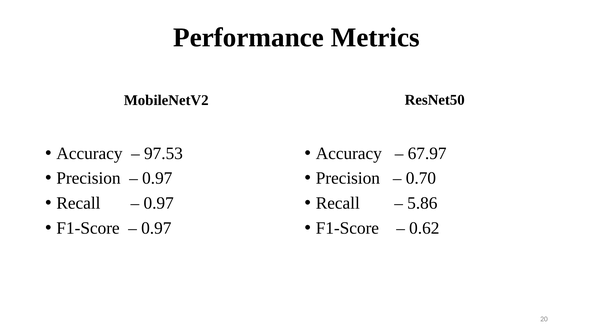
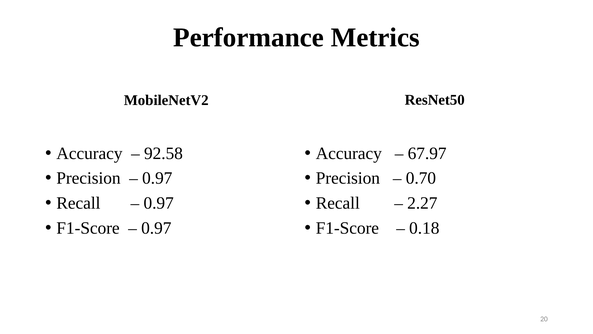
97.53: 97.53 -> 92.58
5.86: 5.86 -> 2.27
0.62: 0.62 -> 0.18
